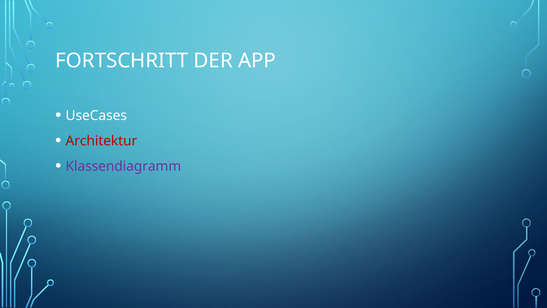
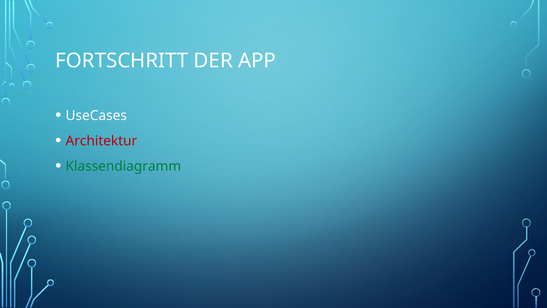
Klassendiagramm colour: purple -> green
